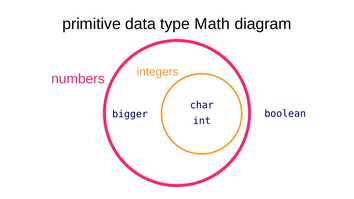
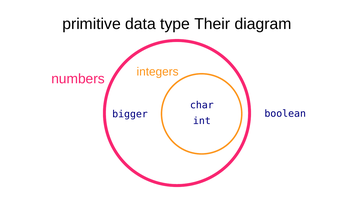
Math: Math -> Their
